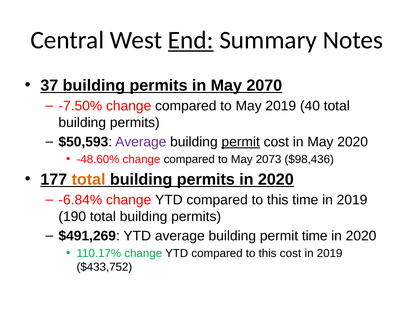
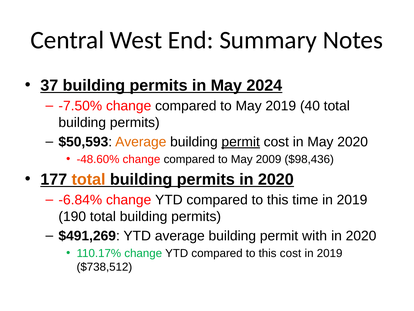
End underline: present -> none
2070: 2070 -> 2024
Average at (141, 142) colour: purple -> orange
2073: 2073 -> 2009
permit time: time -> with
$433,752: $433,752 -> $738,512
